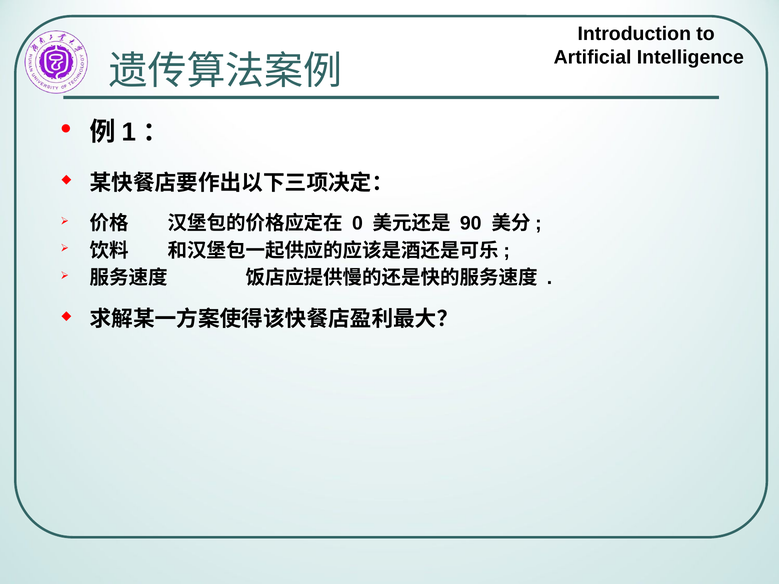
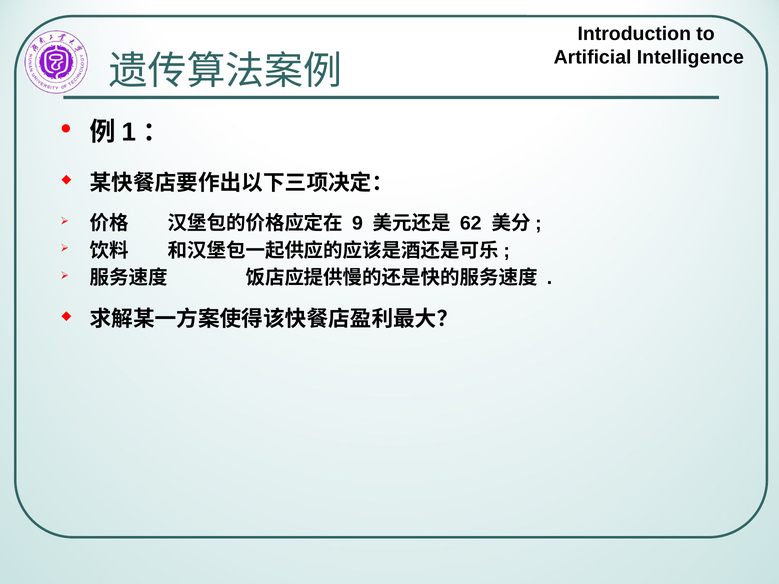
0: 0 -> 9
90: 90 -> 62
